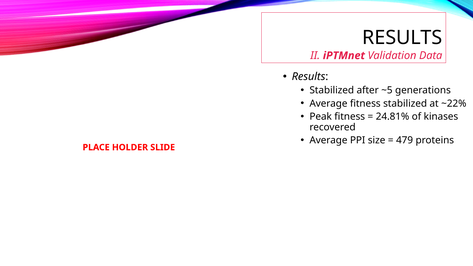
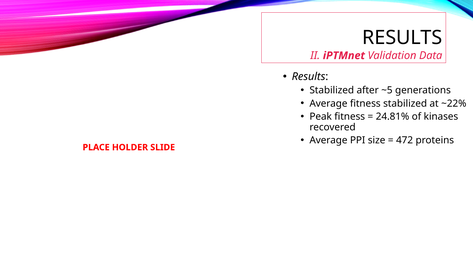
479: 479 -> 472
